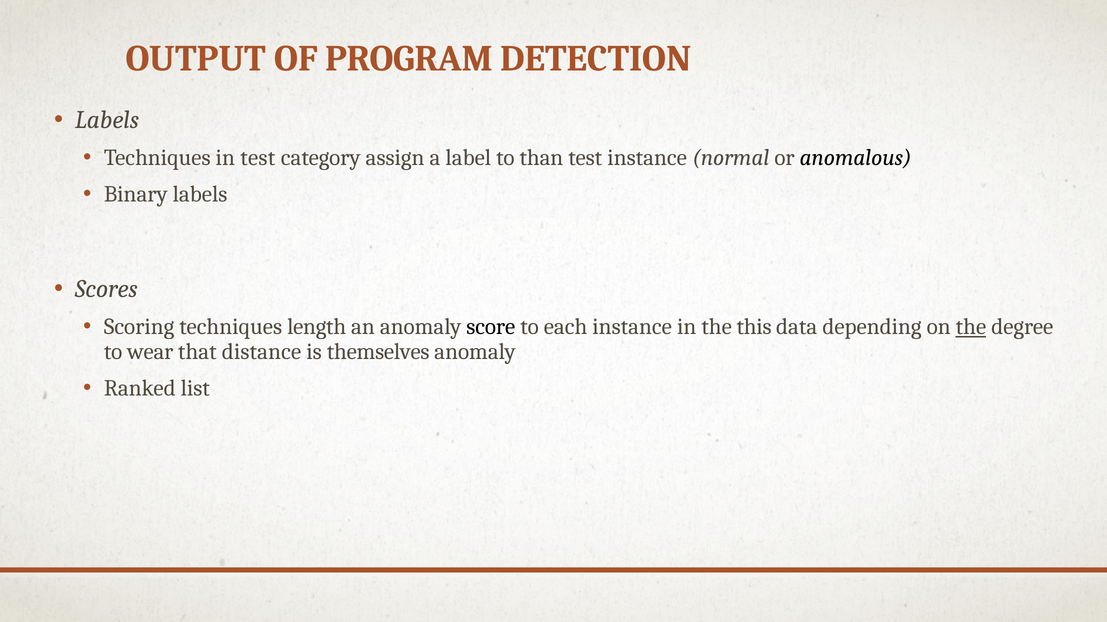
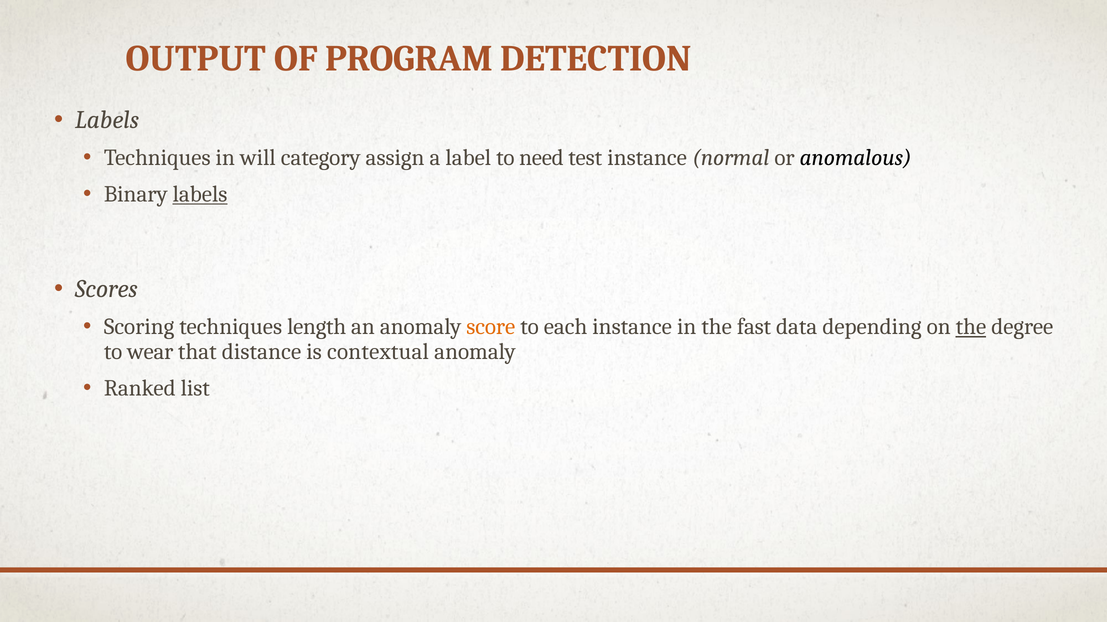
in test: test -> will
than: than -> need
labels at (200, 194) underline: none -> present
score colour: black -> orange
this: this -> fast
themselves: themselves -> contextual
